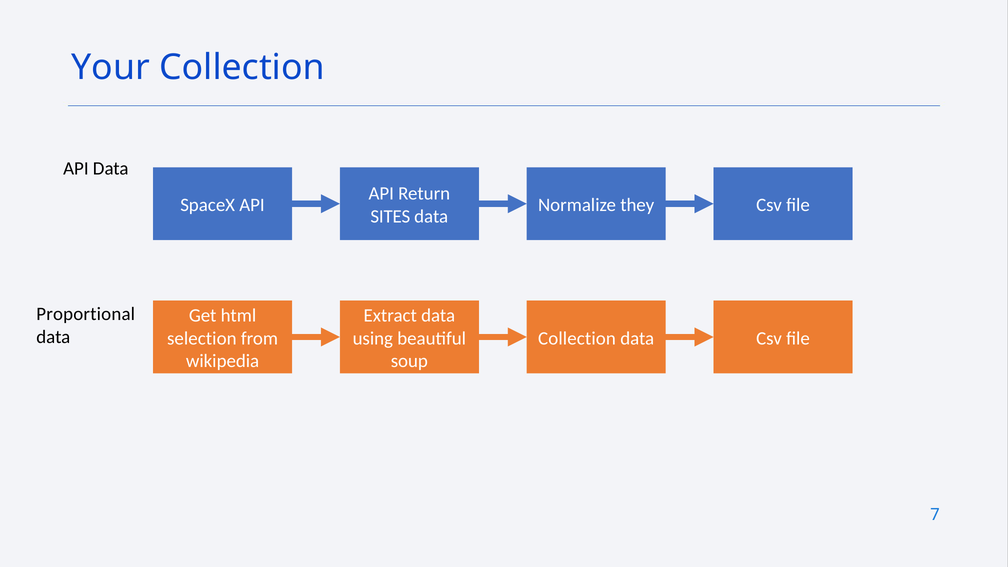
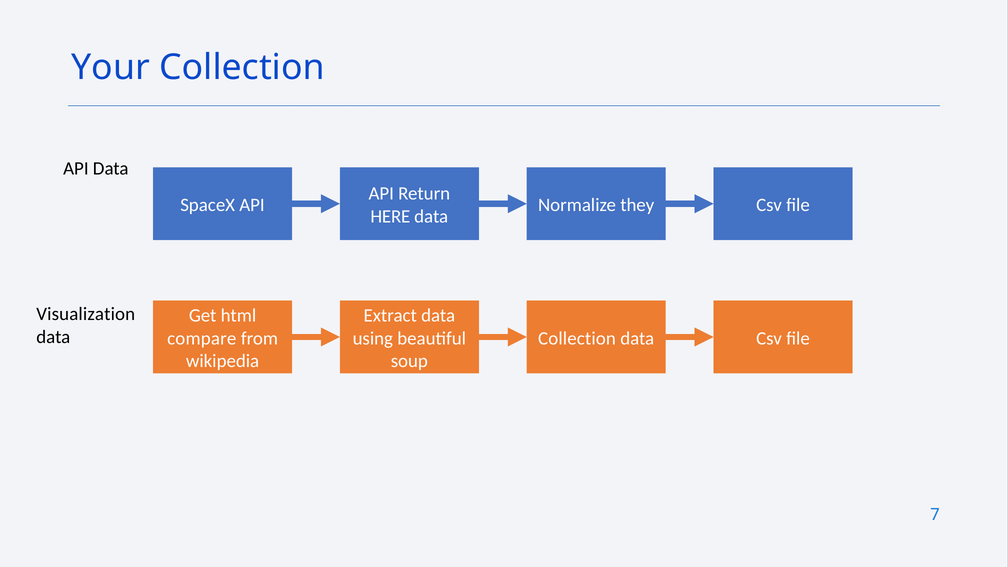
SITES: SITES -> HERE
Proportional: Proportional -> Visualization
selection: selection -> compare
